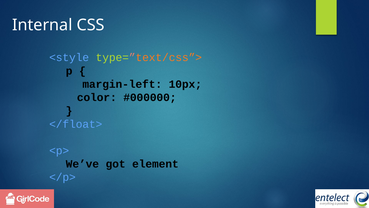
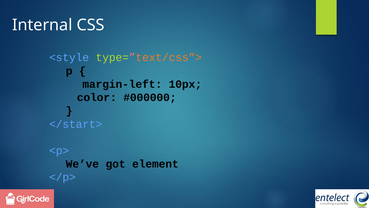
</float>: </float> -> </start>
